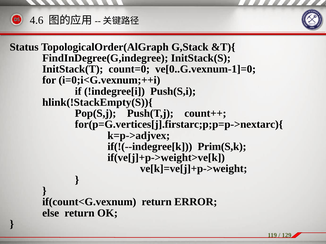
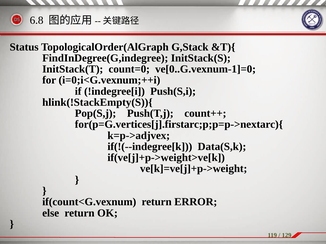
4.6: 4.6 -> 6.8
Prim(S,k: Prim(S,k -> Data(S,k
